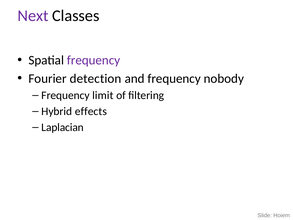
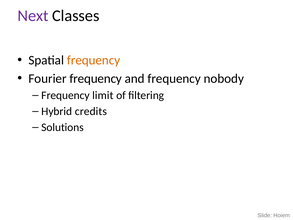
frequency at (94, 60) colour: purple -> orange
Fourier detection: detection -> frequency
effects: effects -> credits
Laplacian: Laplacian -> Solutions
